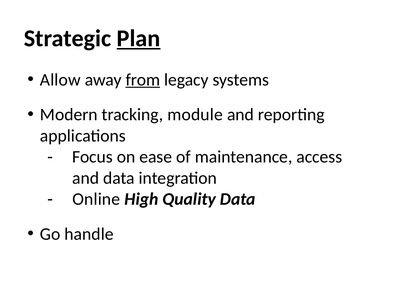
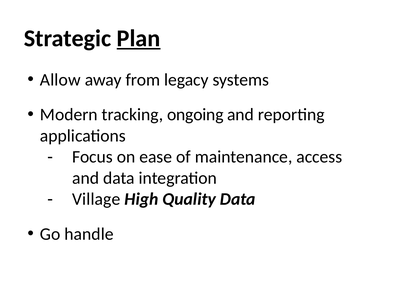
from underline: present -> none
module: module -> ongoing
Online: Online -> Village
